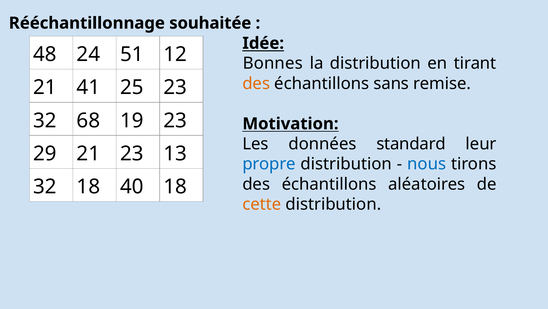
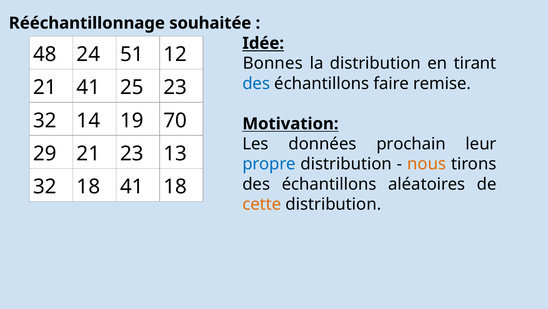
des at (256, 83) colour: orange -> blue
sans: sans -> faire
68: 68 -> 14
19 23: 23 -> 70
standard: standard -> prochain
nous colour: blue -> orange
18 40: 40 -> 41
